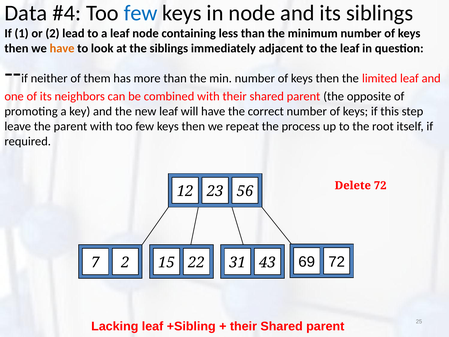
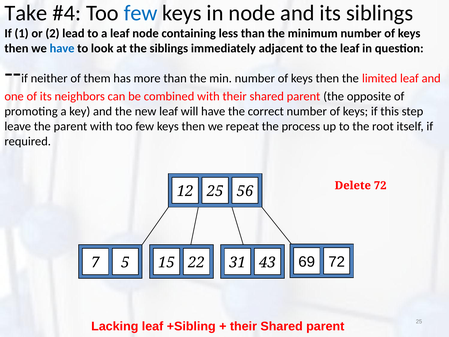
Data: Data -> Take
have at (62, 48) colour: orange -> blue
12 23: 23 -> 25
7 2: 2 -> 5
